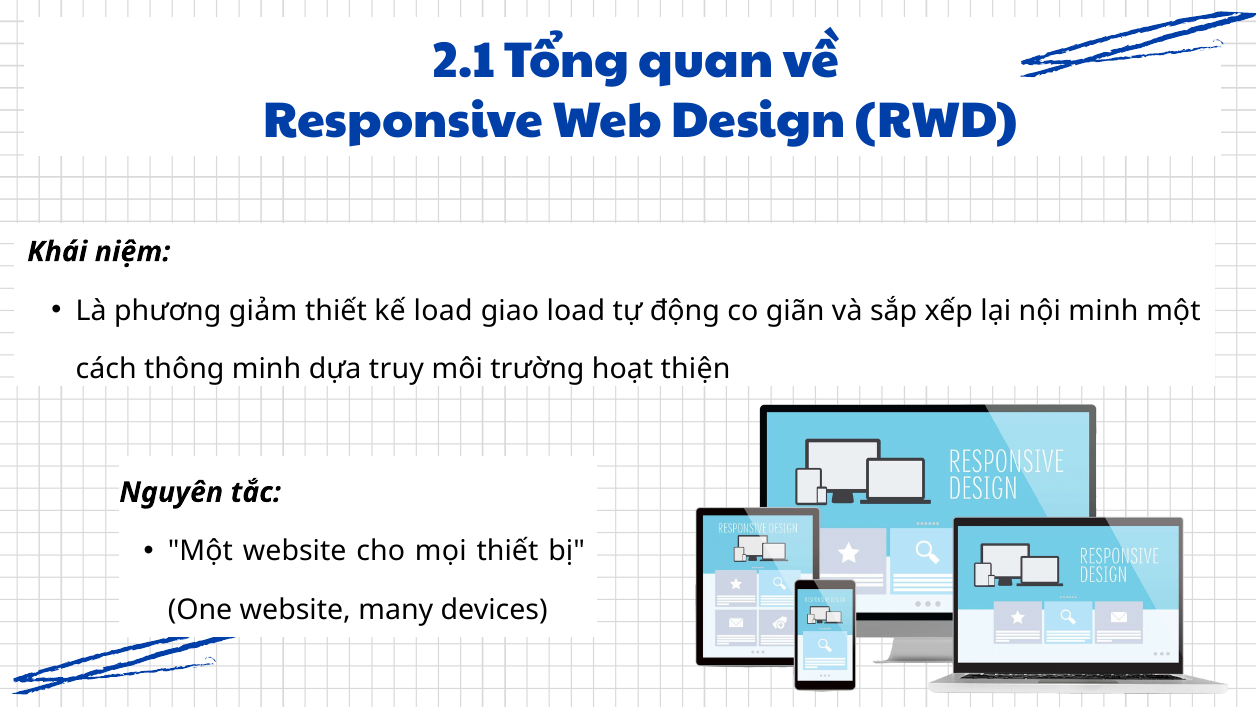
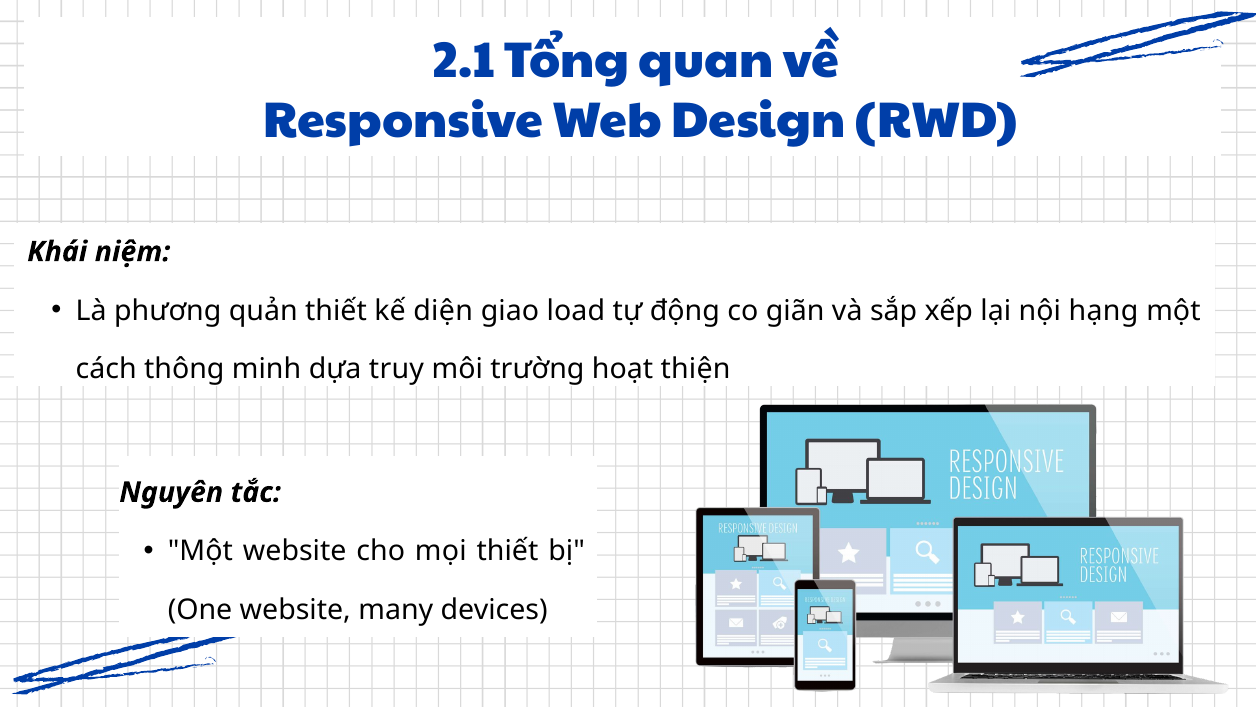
giảm: giảm -> quản
kế load: load -> diện
nội minh: minh -> hạng
